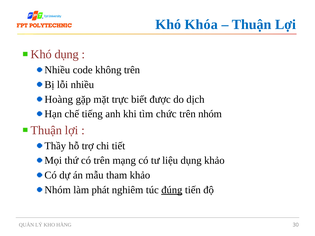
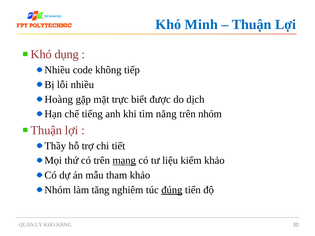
Khóa: Khóa -> Minh
không trên: trên -> tiếp
chức: chức -> năng
mạng underline: none -> present
liệu dụng: dụng -> kiếm
phát: phát -> tăng
